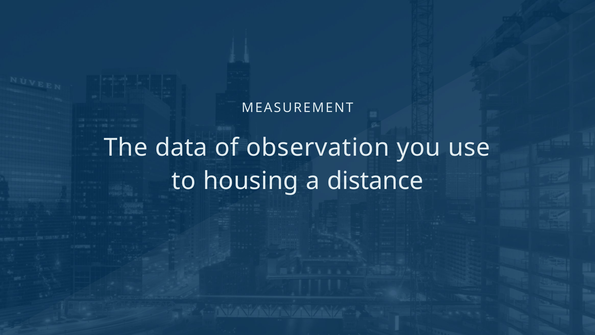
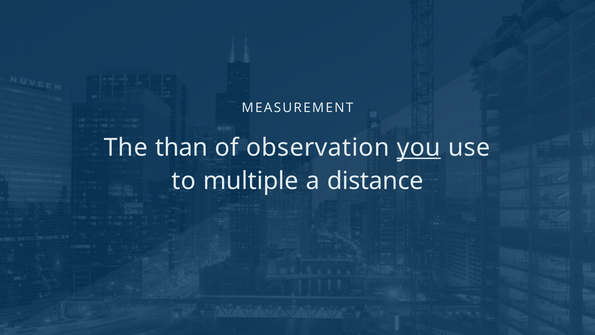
data: data -> than
you underline: none -> present
housing: housing -> multiple
